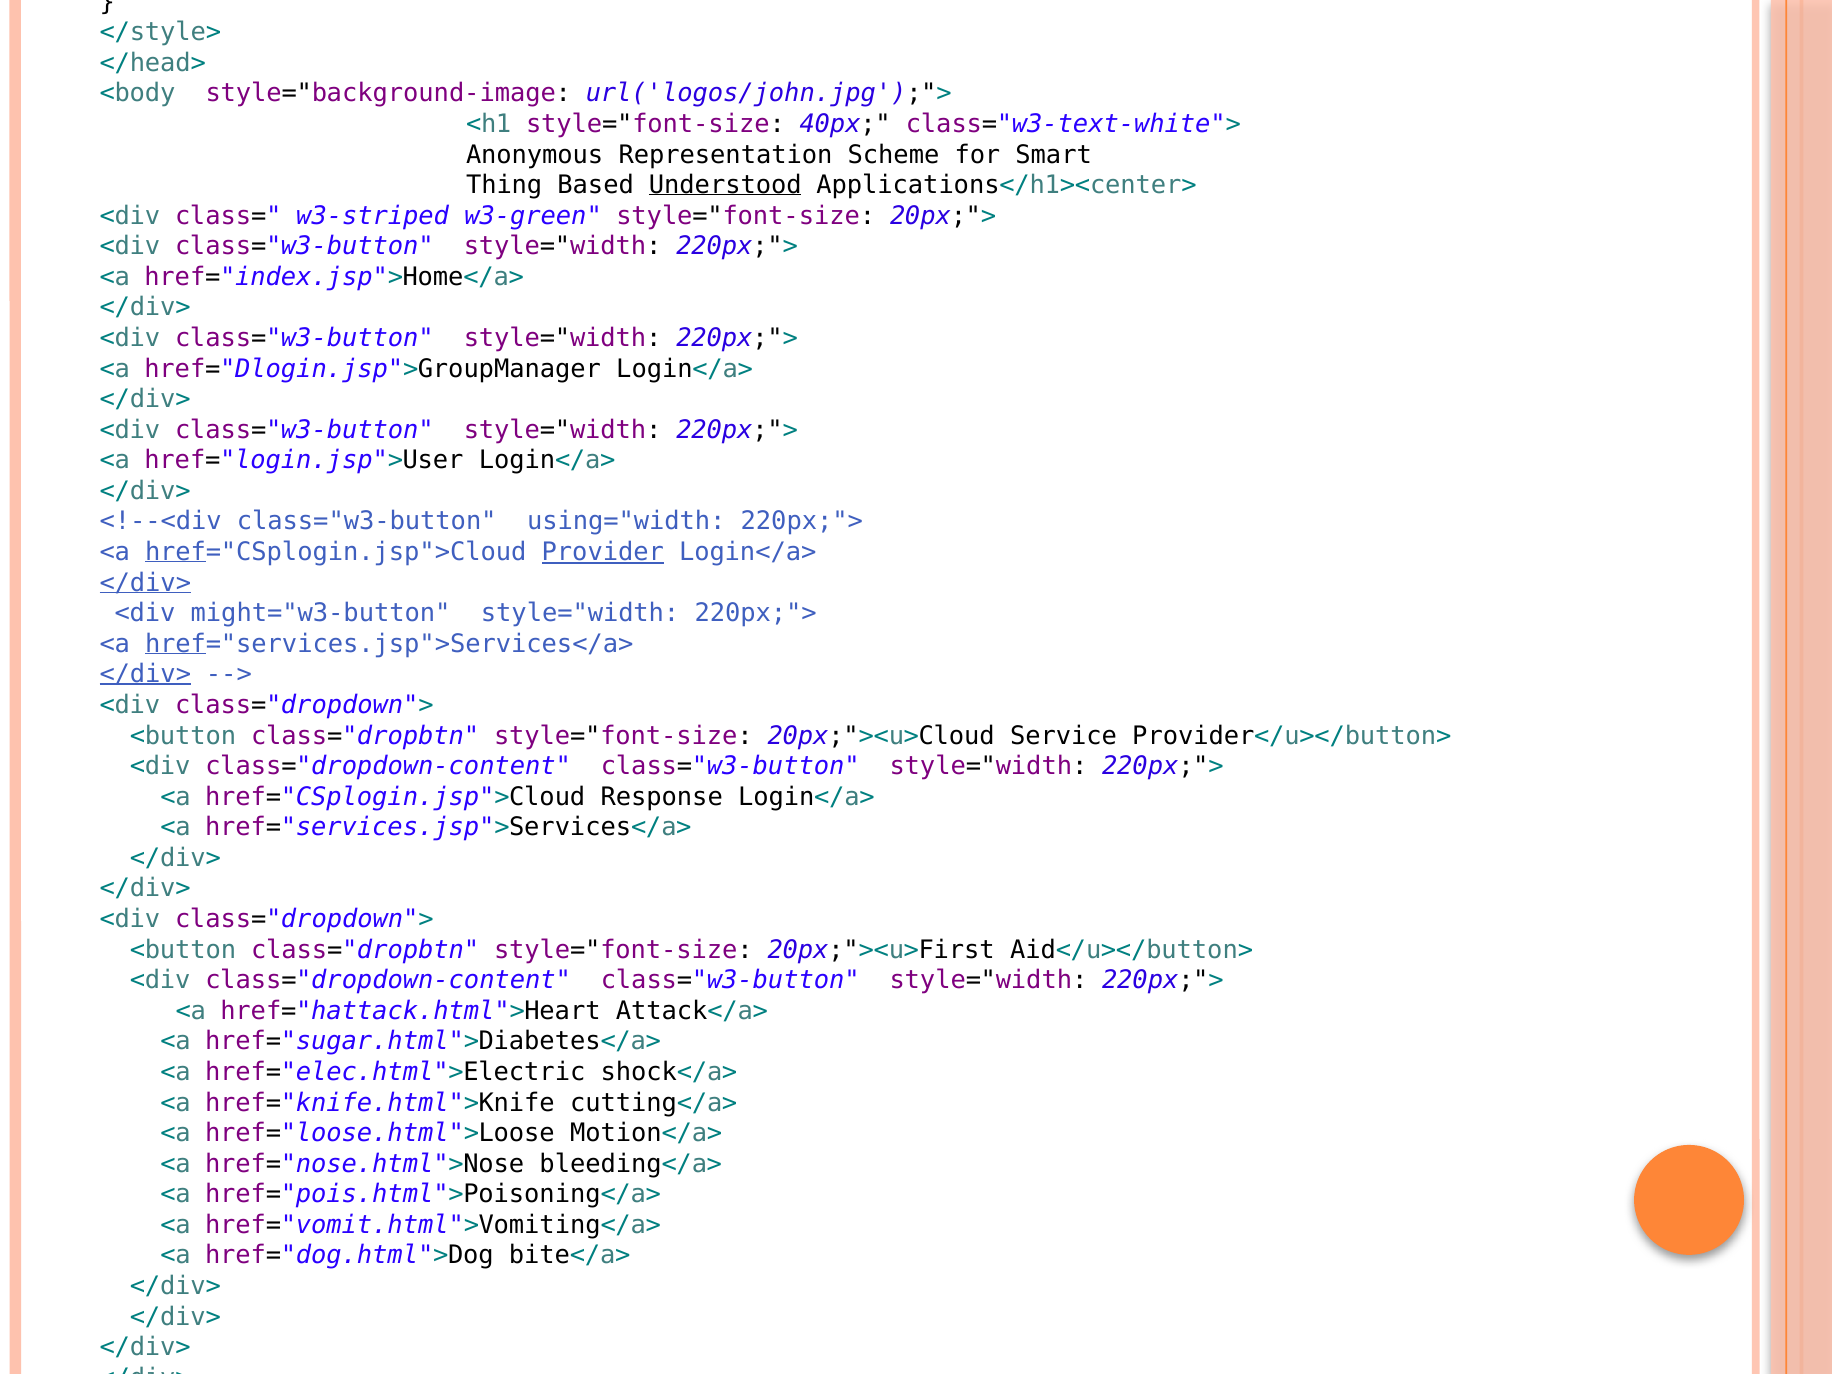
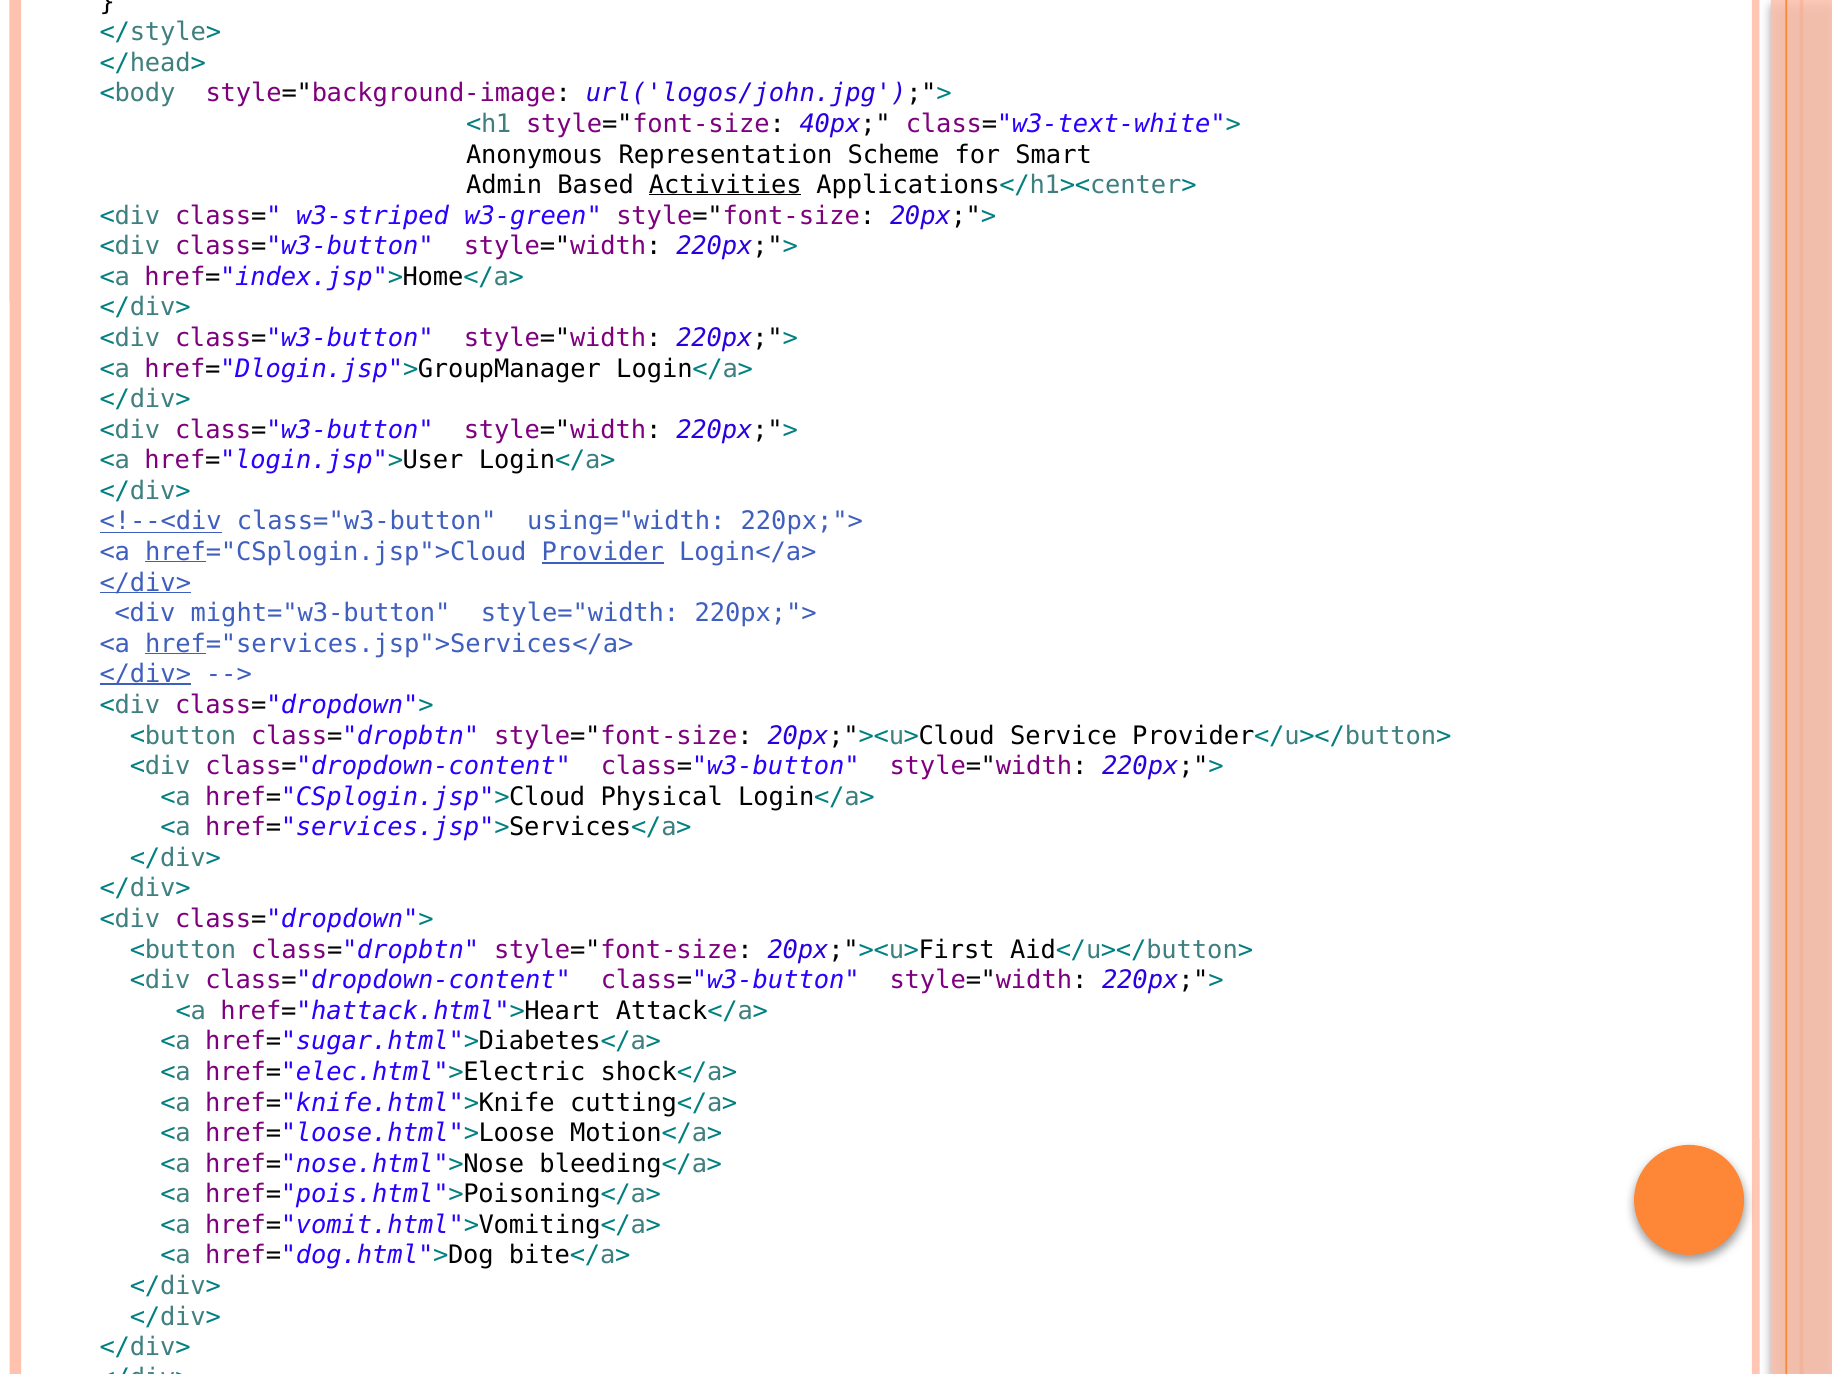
Thing: Thing -> Admin
Understood: Understood -> Activities
<!--<div underline: none -> present
Response: Response -> Physical
